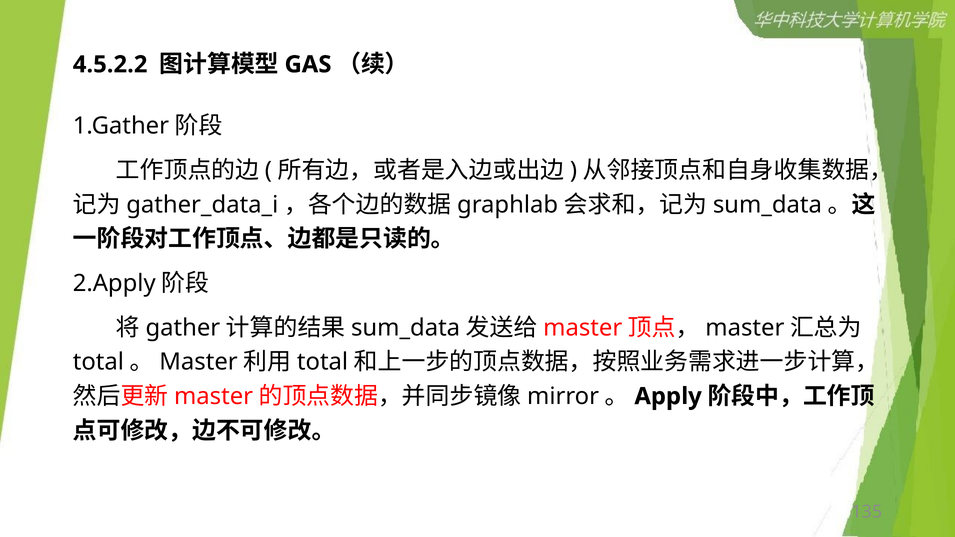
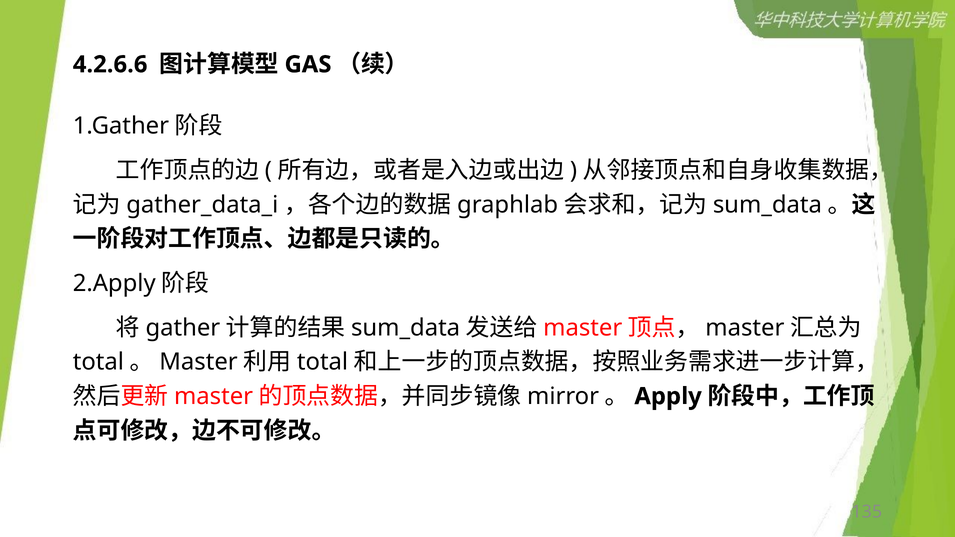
4.5.2.2: 4.5.2.2 -> 4.2.6.6
